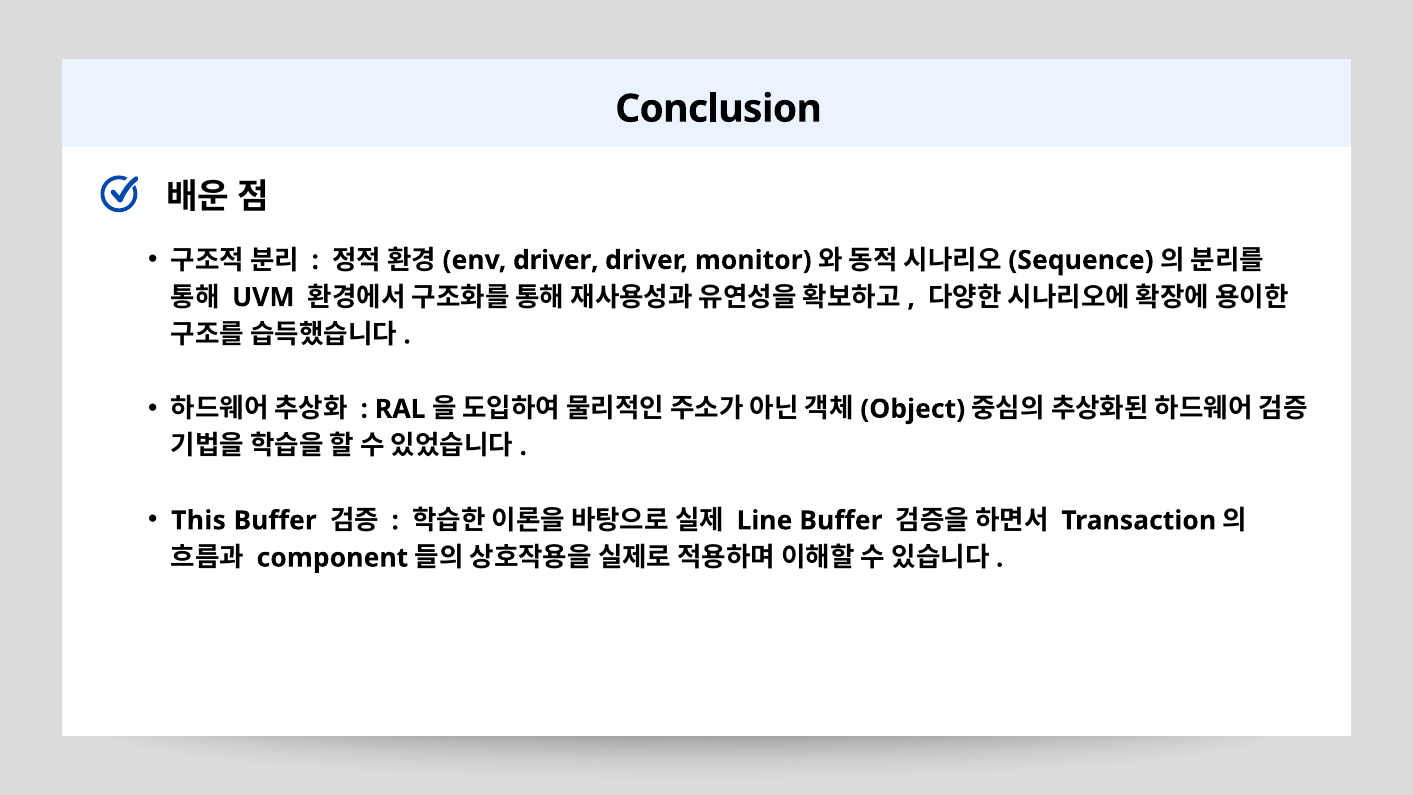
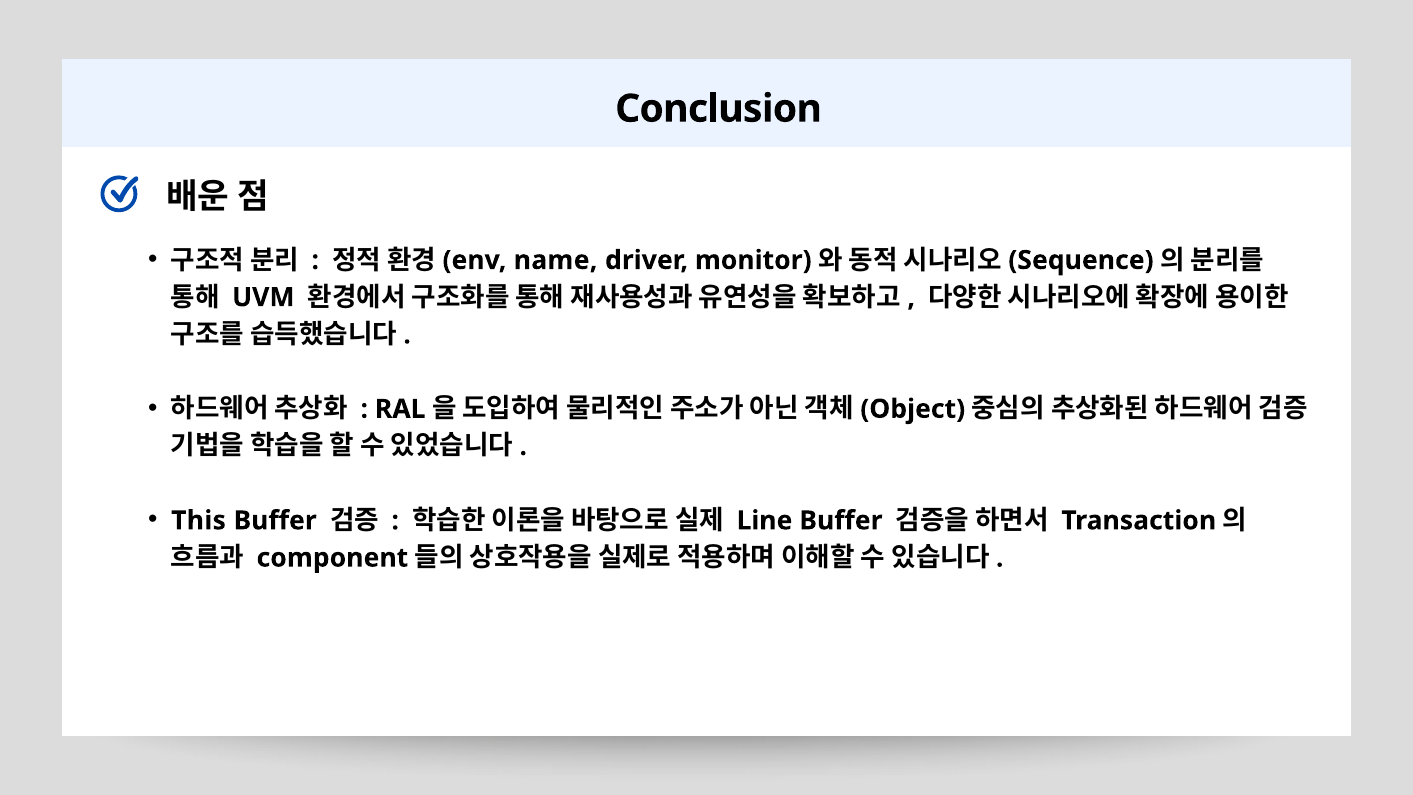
driver at (556, 260): driver -> name
